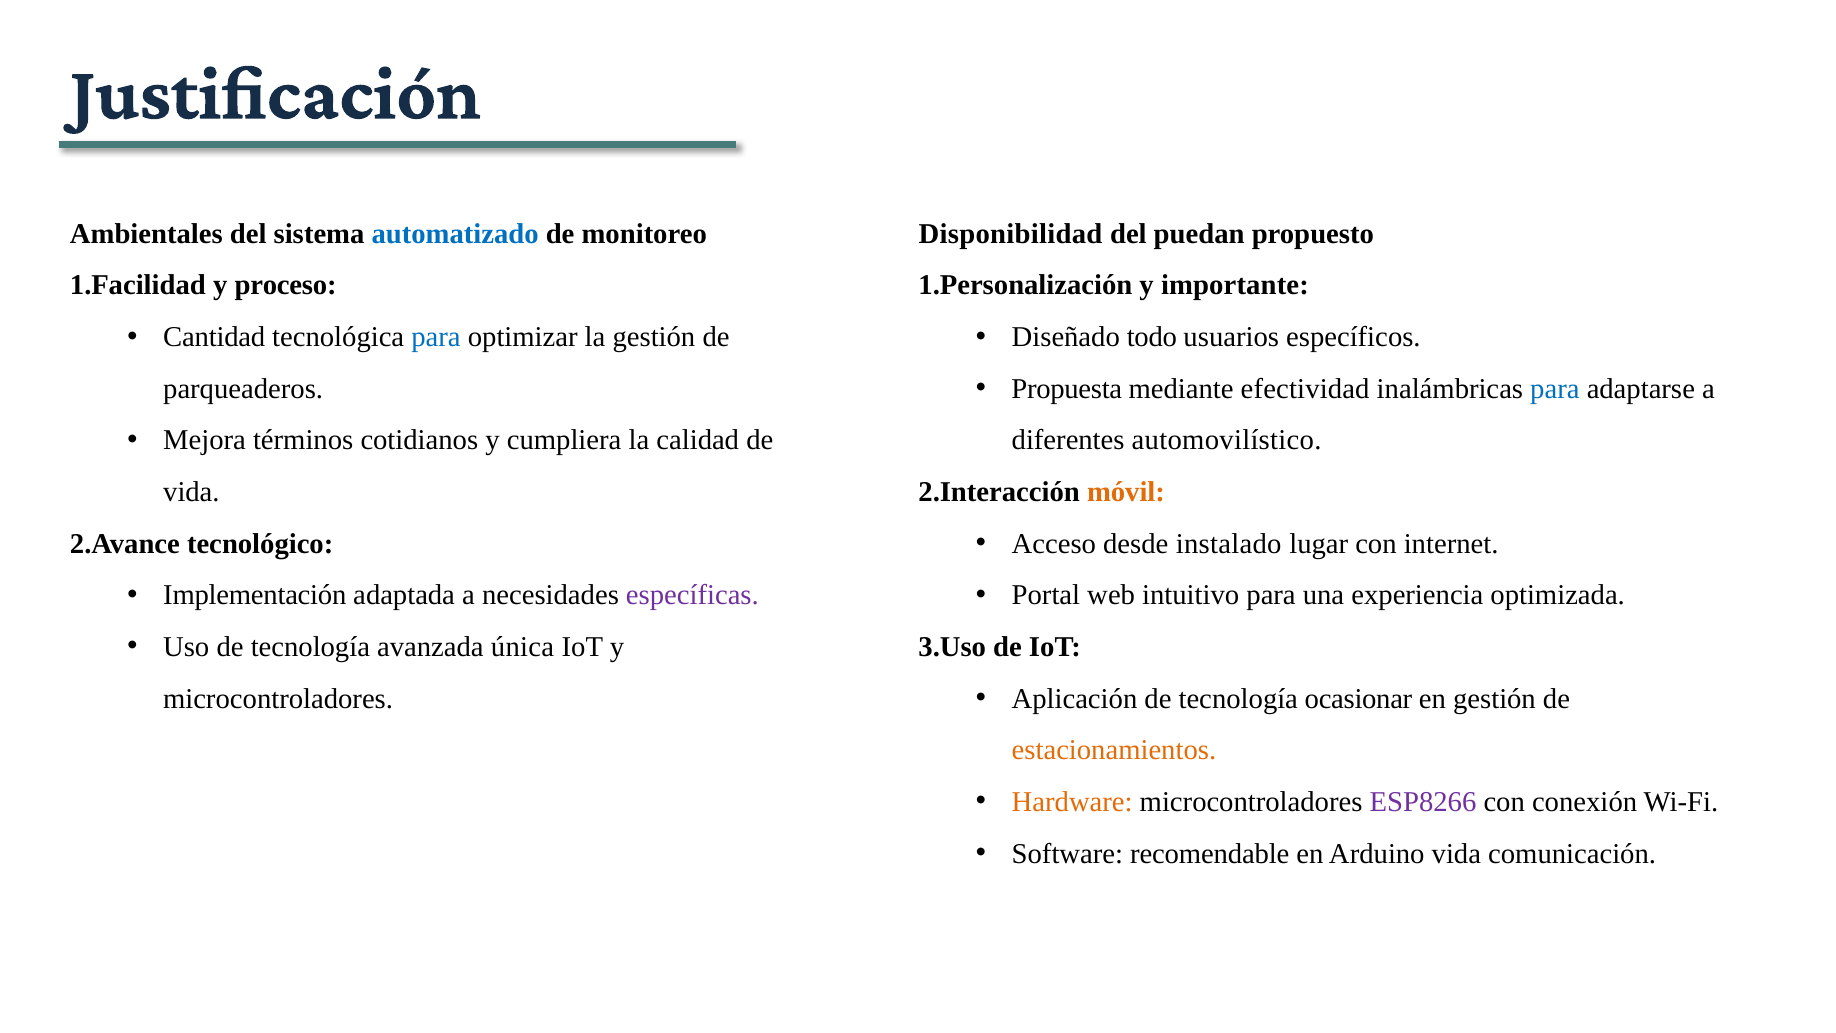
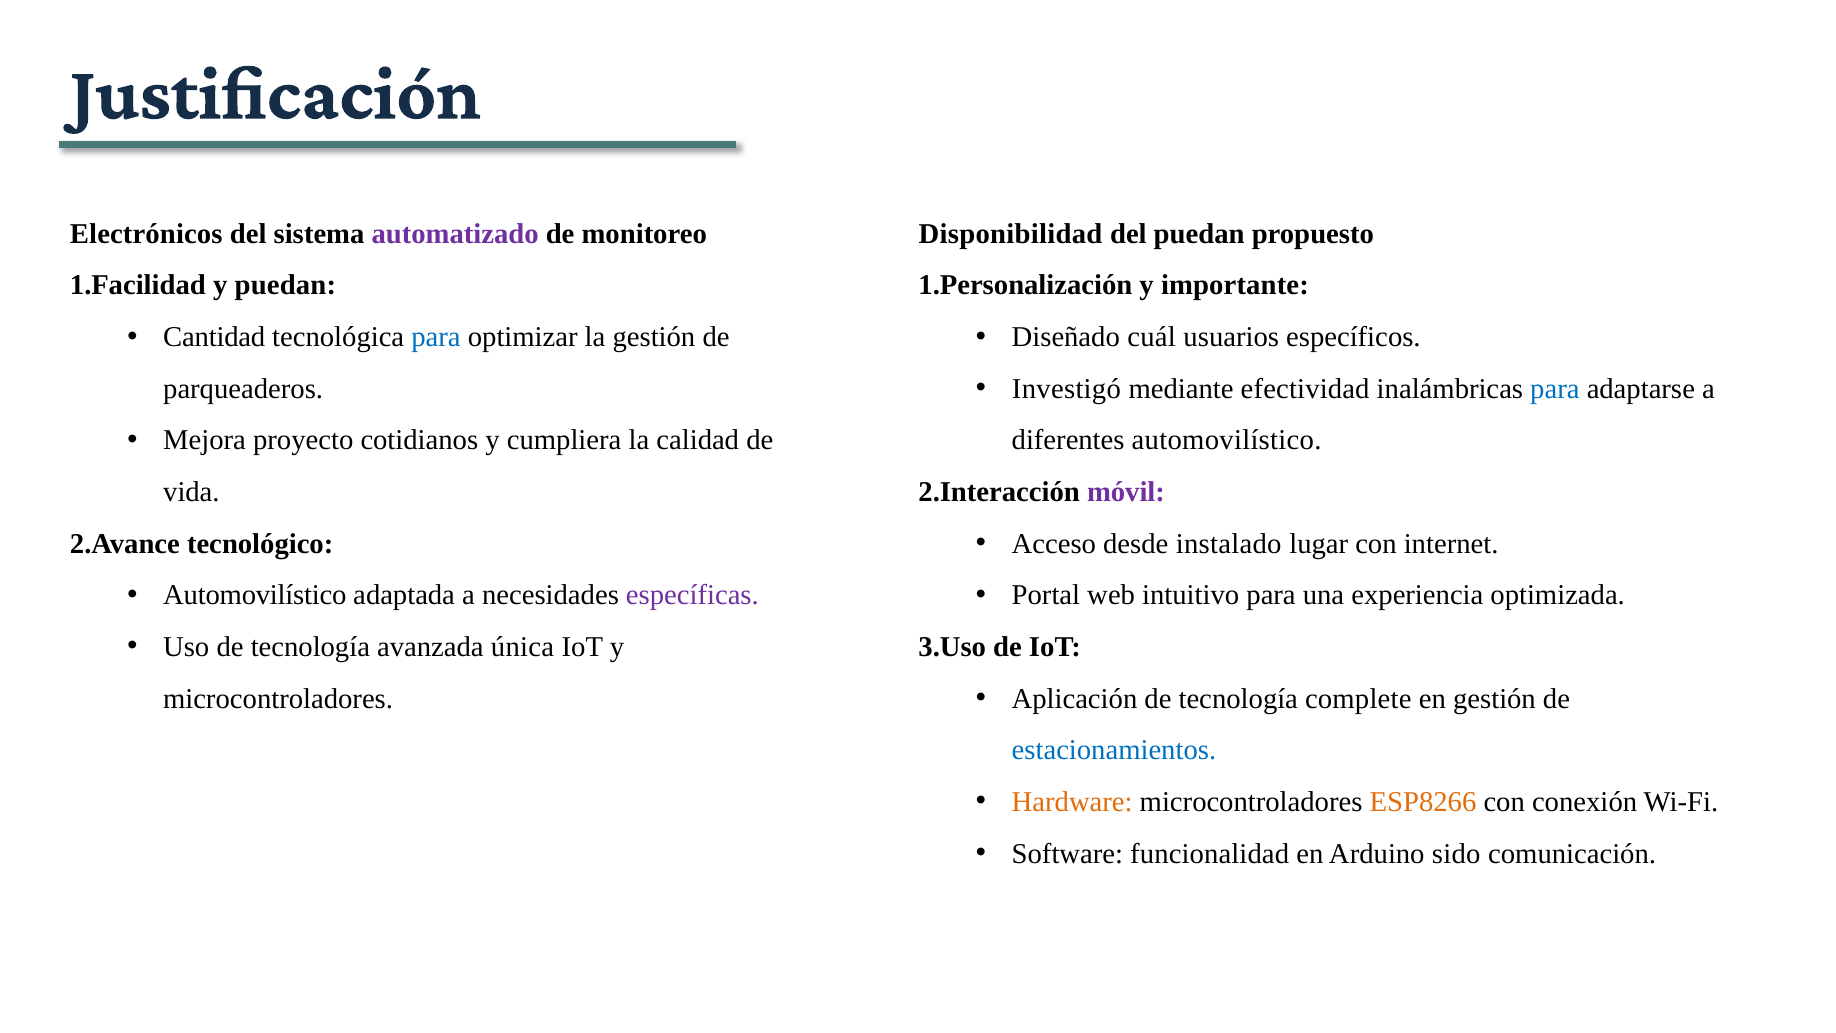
Ambientales: Ambientales -> Electrónicos
automatizado colour: blue -> purple
y proceso: proceso -> puedan
todo: todo -> cuál
Propuesta: Propuesta -> Investigó
términos: términos -> proyecto
móvil colour: orange -> purple
Implementación at (255, 595): Implementación -> Automovilístico
ocasionar: ocasionar -> complete
estacionamientos colour: orange -> blue
ESP8266 colour: purple -> orange
recomendable: recomendable -> funcionalidad
Arduino vida: vida -> sido
